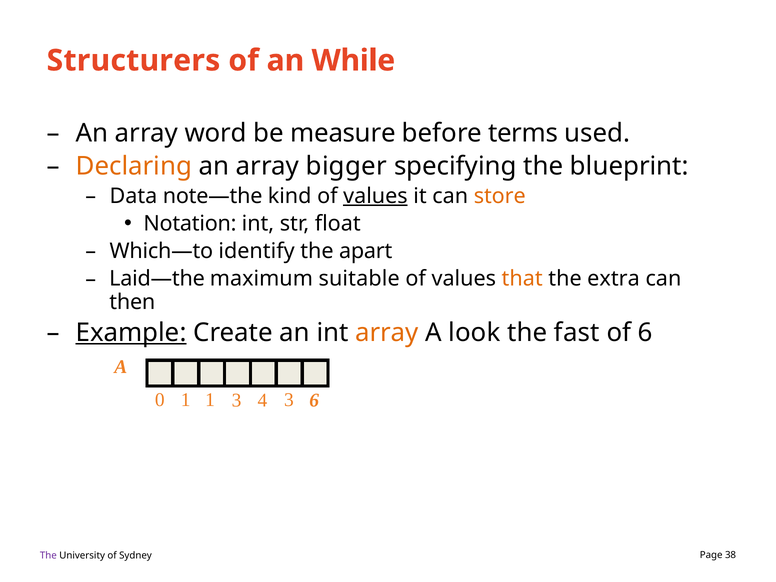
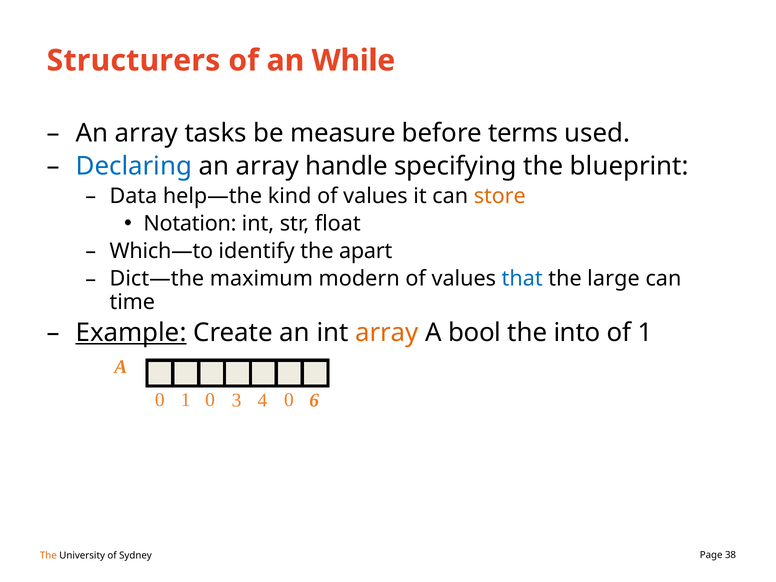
word: word -> tasks
Declaring colour: orange -> blue
bigger: bigger -> handle
note—the: note—the -> help—the
values at (375, 196) underline: present -> none
Laid—the: Laid—the -> Dict—the
suitable: suitable -> modern
that colour: orange -> blue
extra: extra -> large
then: then -> time
look: look -> bool
fast: fast -> into
of 6: 6 -> 1
1 1: 1 -> 0
4 3: 3 -> 0
The at (48, 556) colour: purple -> orange
